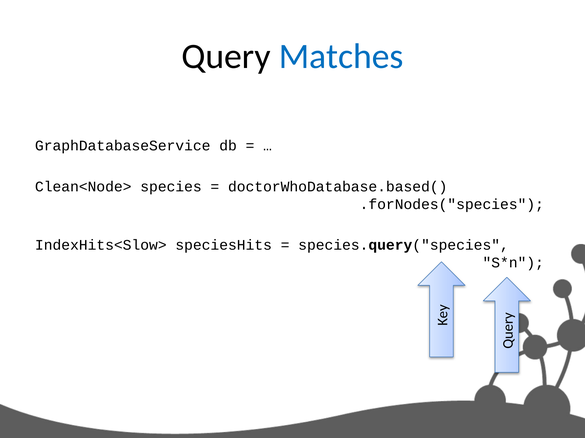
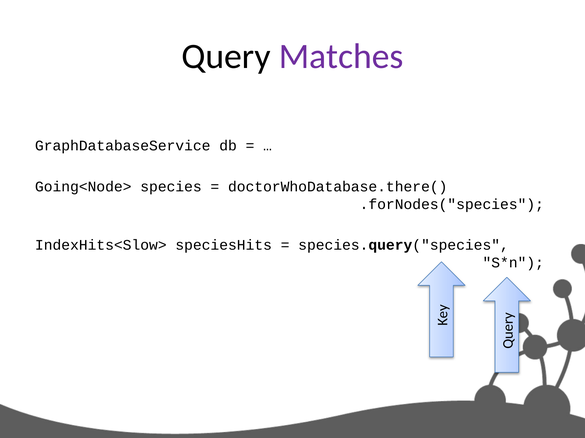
Matches colour: blue -> purple
Clean<Node>: Clean<Node> -> Going<Node>
doctorWhoDatabase.based(: doctorWhoDatabase.based( -> doctorWhoDatabase.there(
